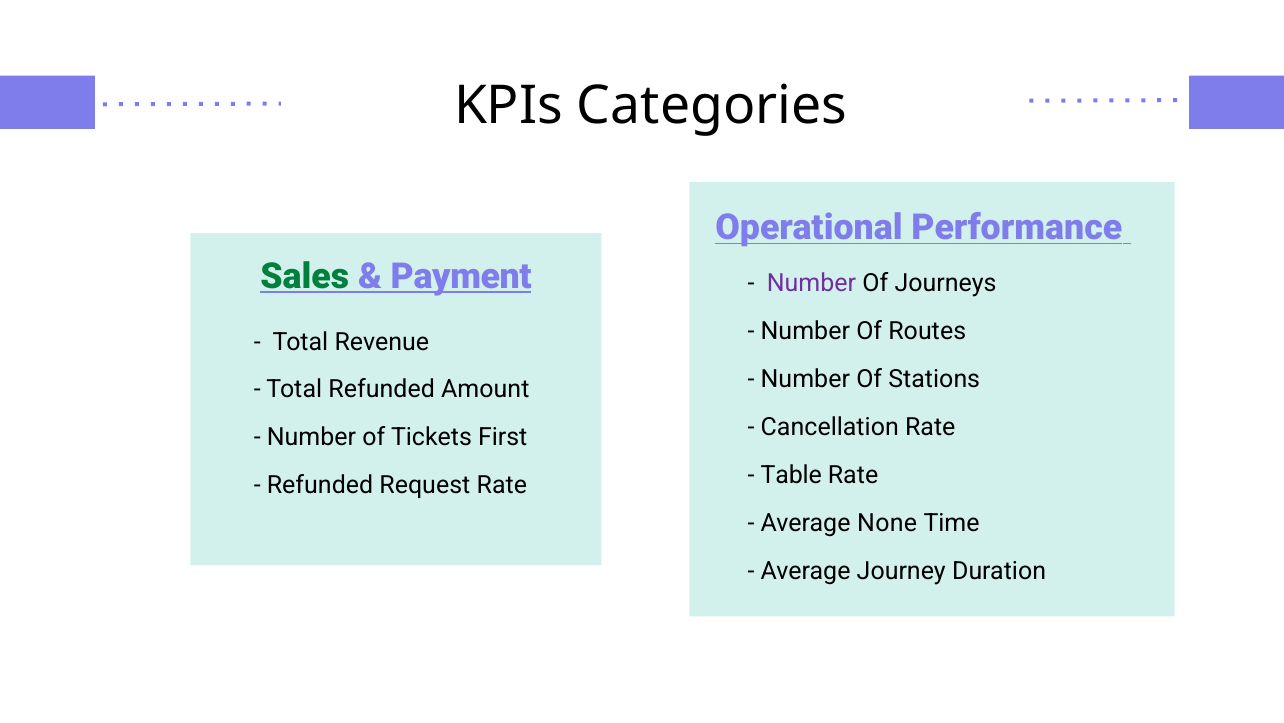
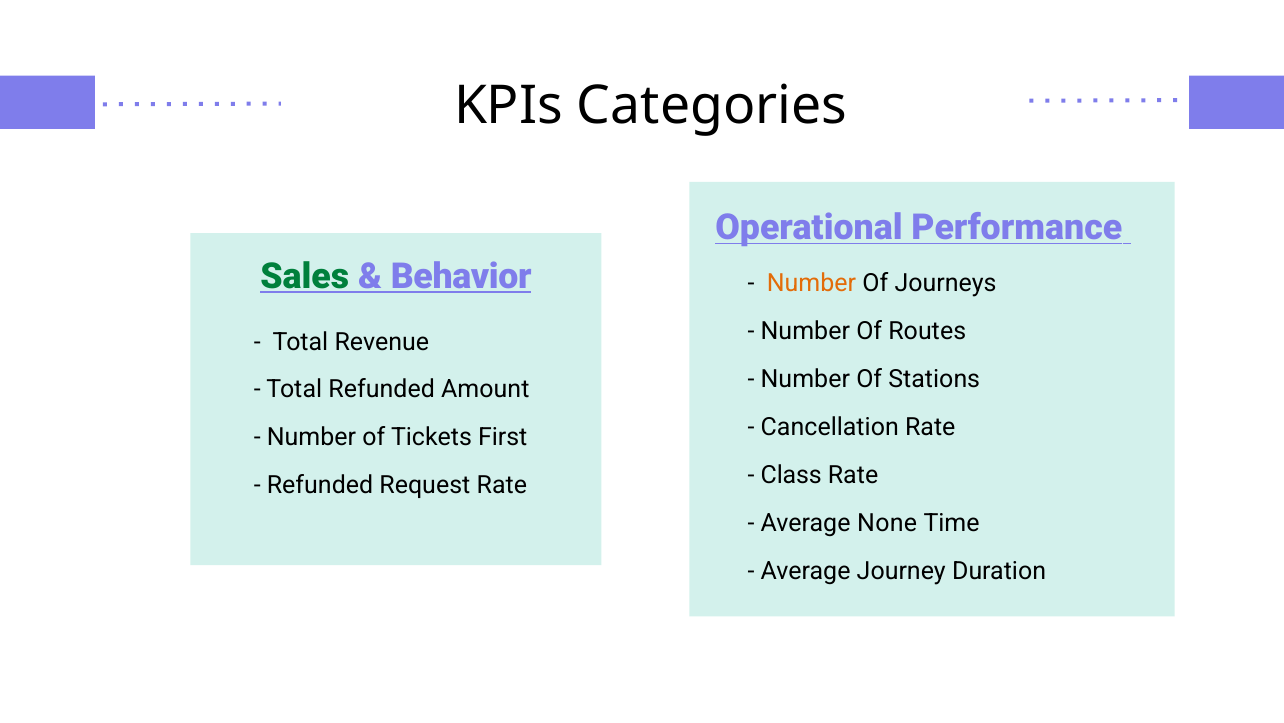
Payment: Payment -> Behavior
Number at (811, 283) colour: purple -> orange
Table: Table -> Class
